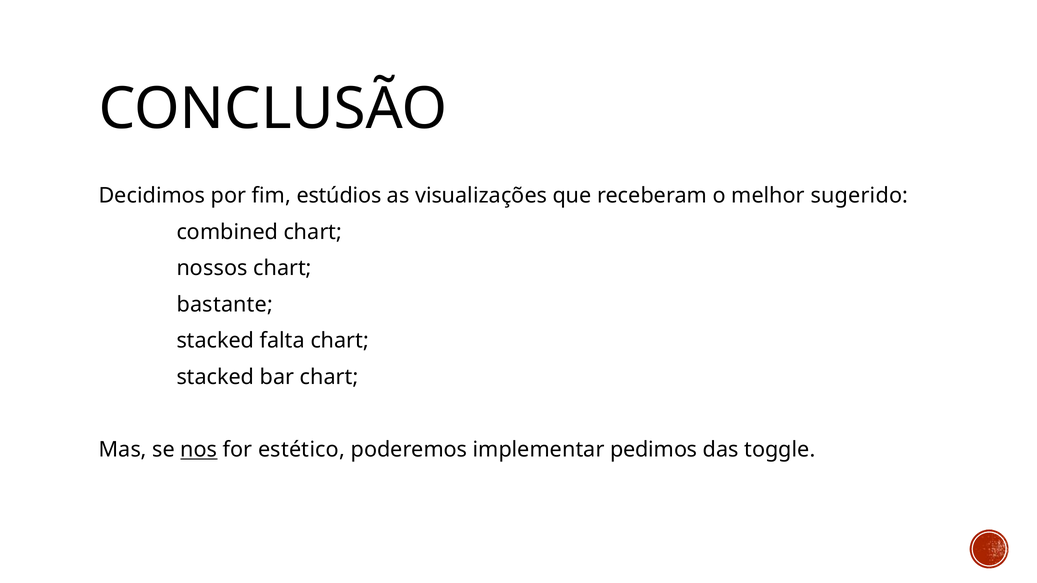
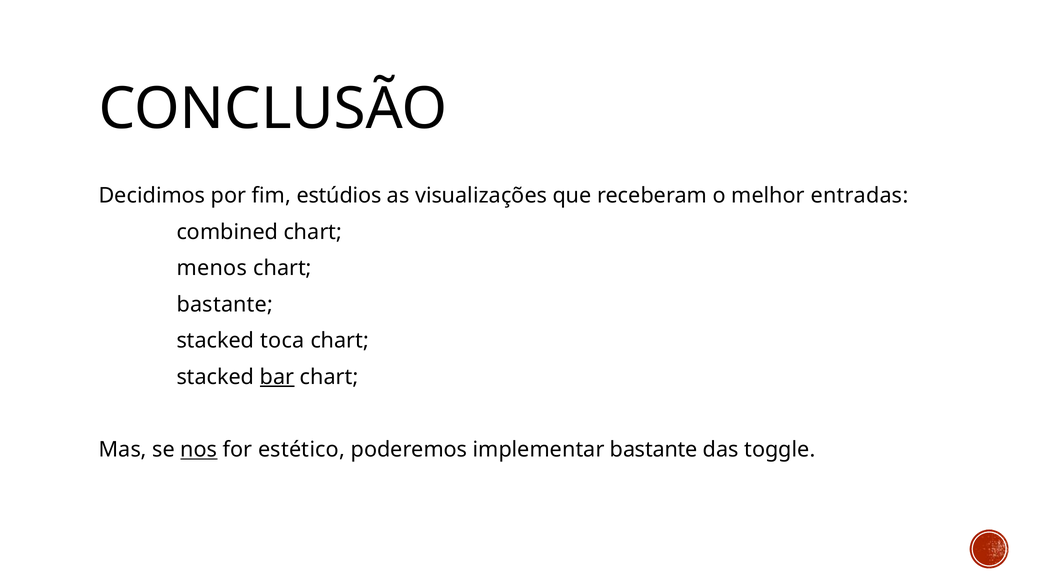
sugerido: sugerido -> entradas
nossos: nossos -> menos
falta: falta -> toca
bar underline: none -> present
implementar pedimos: pedimos -> bastante
